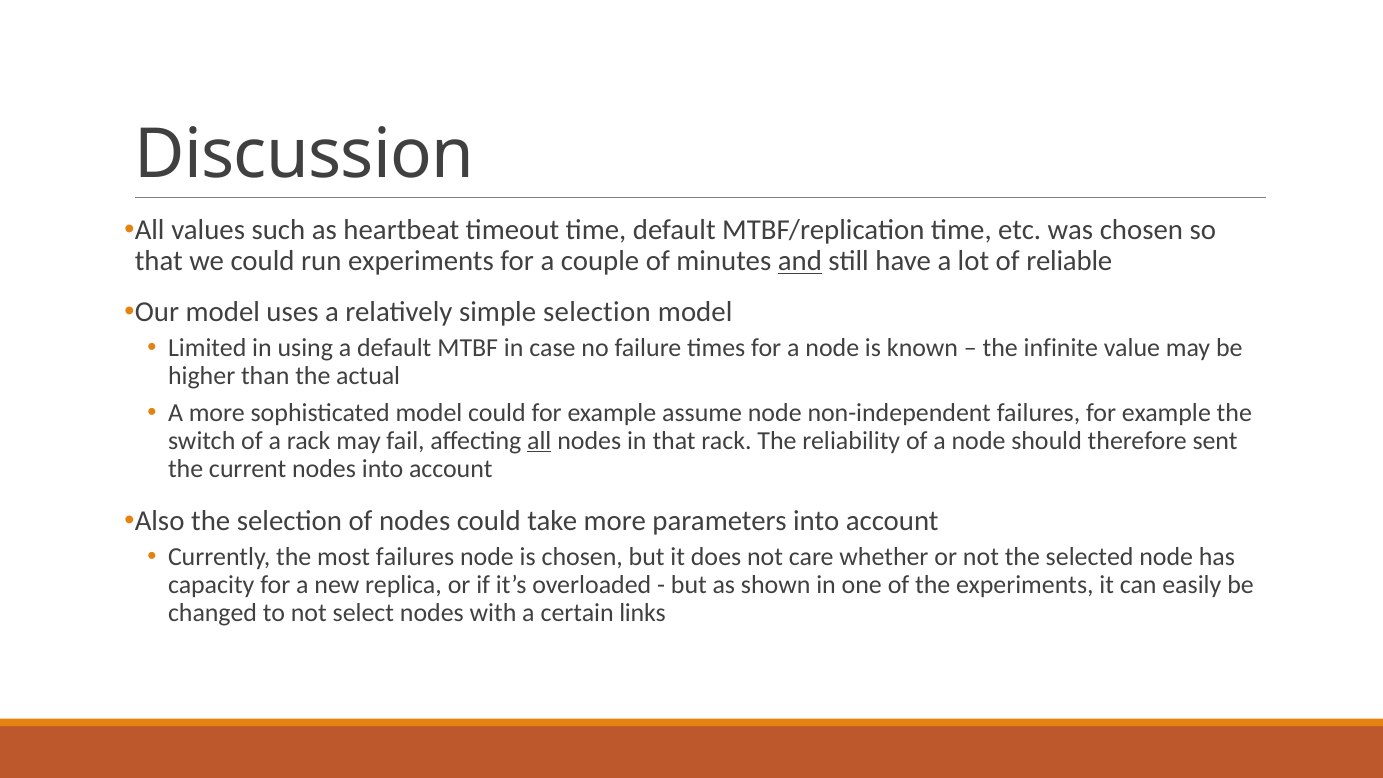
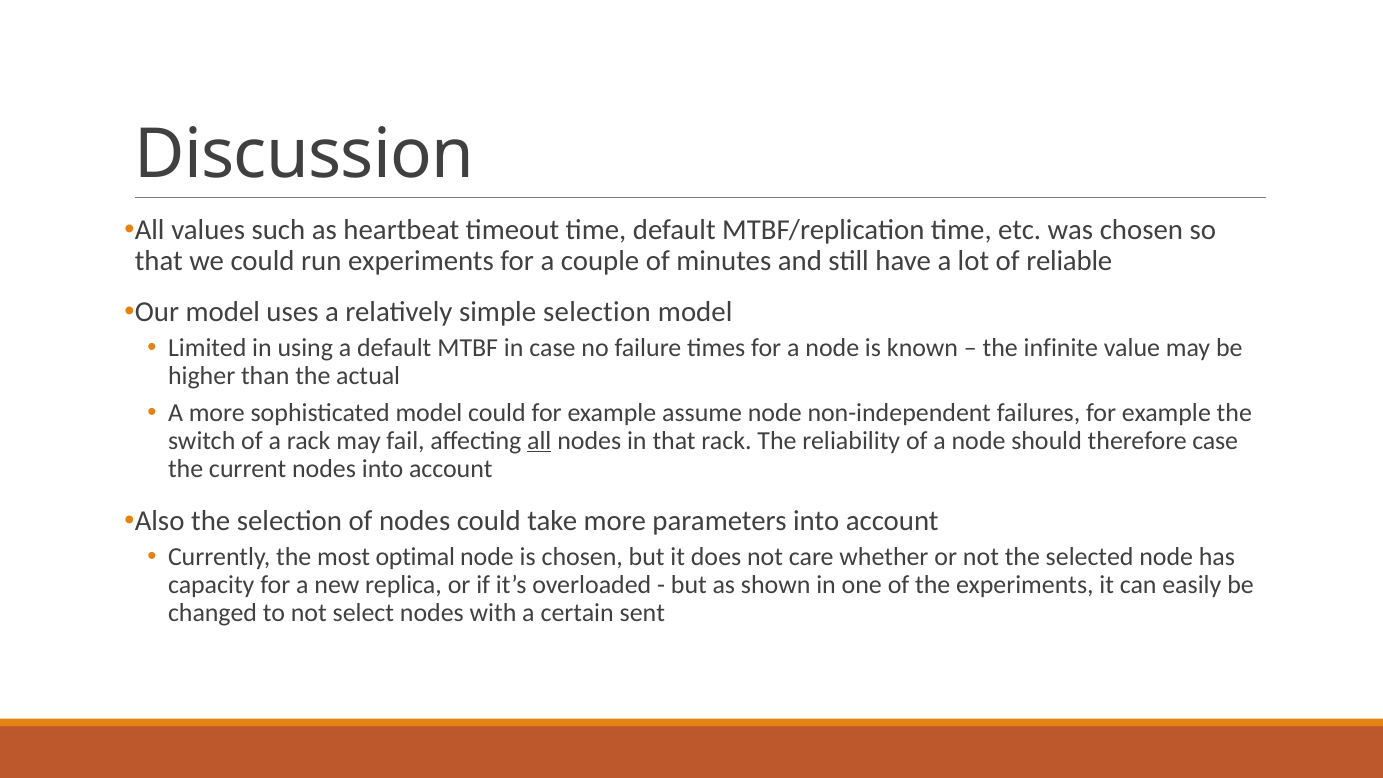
and underline: present -> none
therefore sent: sent -> case
most failures: failures -> optimal
links: links -> sent
